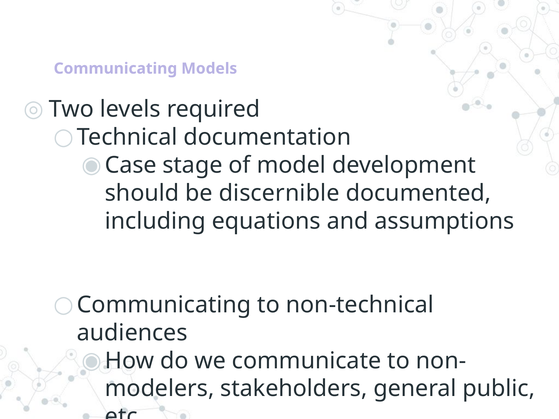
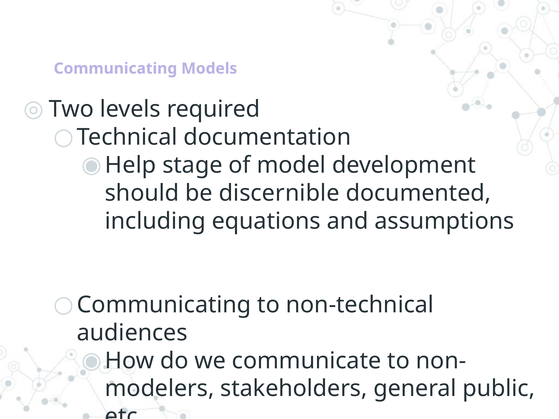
Case: Case -> Help
